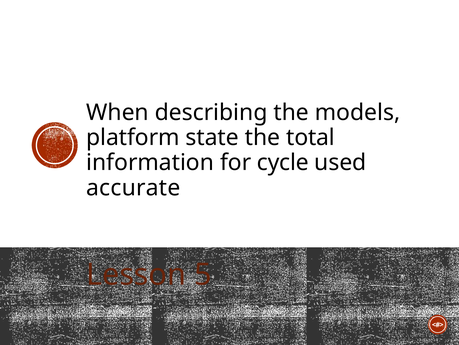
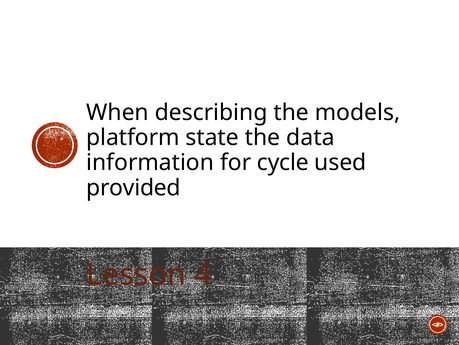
total: total -> data
accurate: accurate -> provided
5: 5 -> 4
